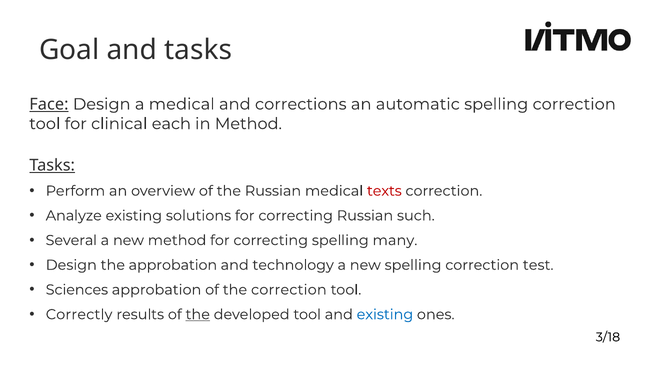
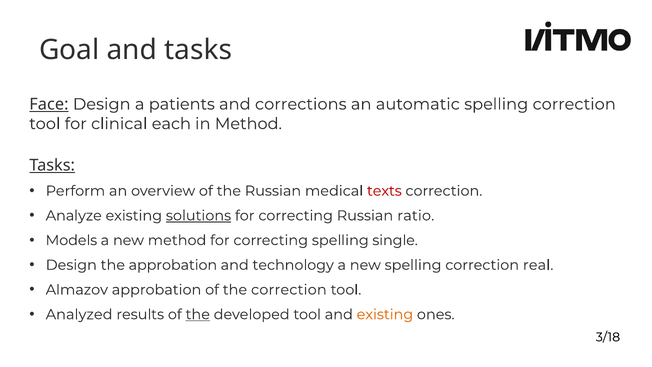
a medical: medical -> patients
solutions underline: none -> present
such: such -> ratio
Several: Several -> Models
many: many -> single
test: test -> real
Sciences: Sciences -> Almazov
Correctly: Correctly -> Analyzed
existing at (385, 314) colour: blue -> orange
